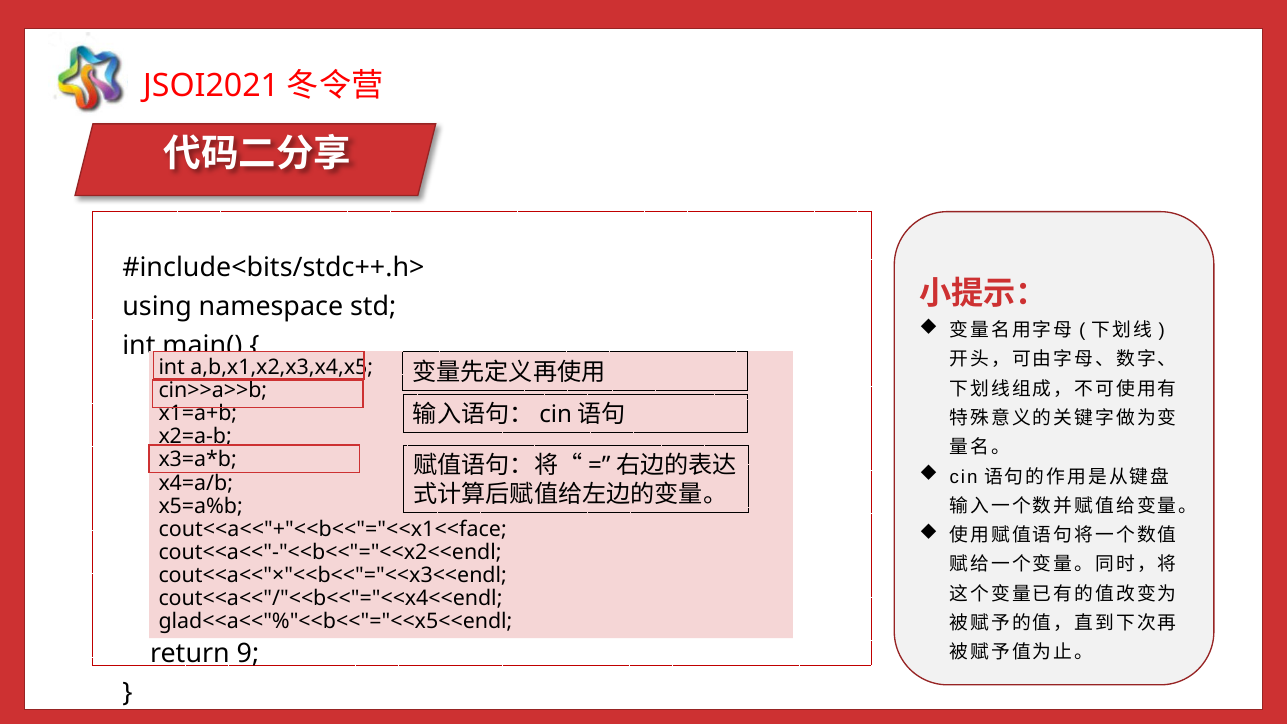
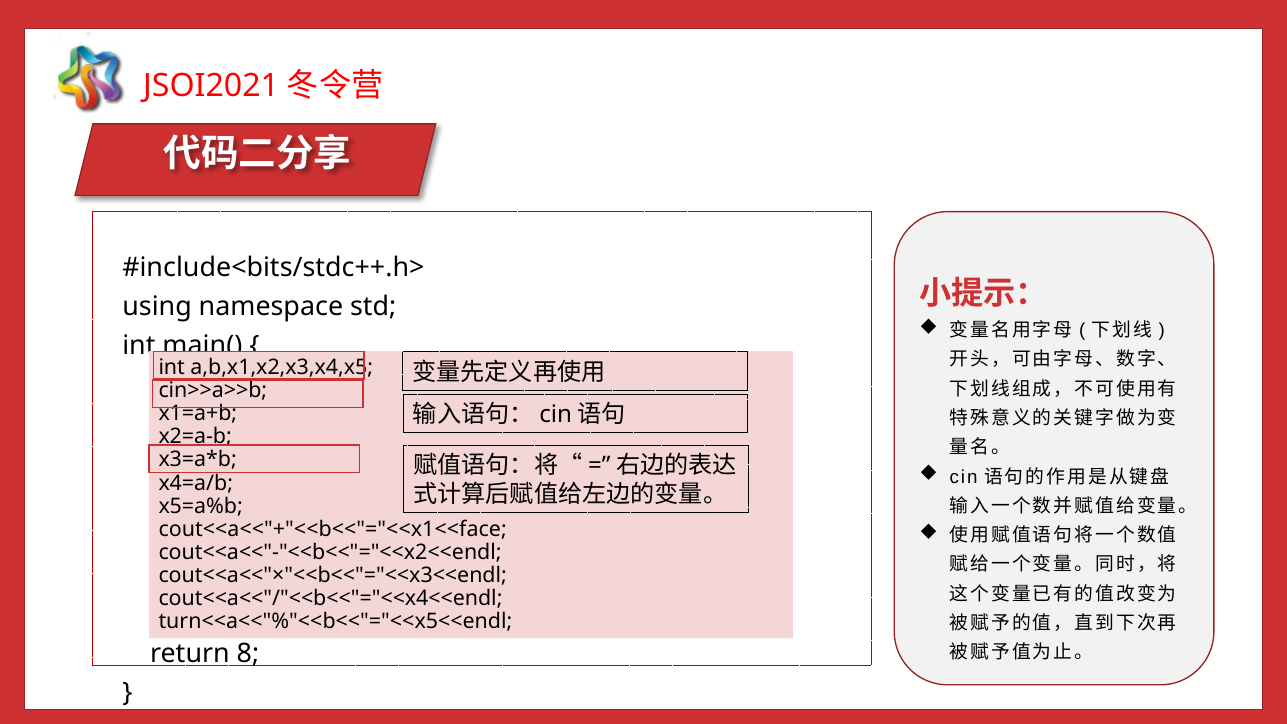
glad<<a<<"%"<<b<<"="<<x5<<endl: glad<<a<<"%"<<b<<"="<<x5<<endl -> turn<<a<<"%"<<b<<"="<<x5<<endl
9: 9 -> 8
